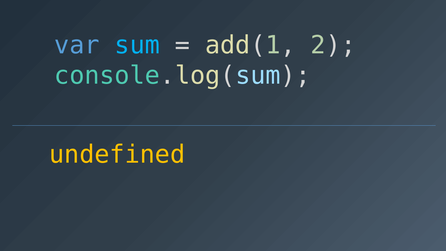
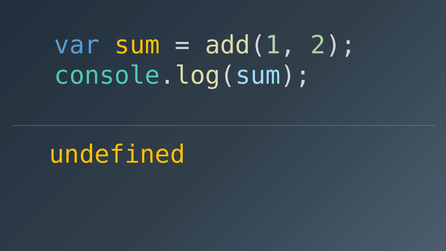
sum colour: light blue -> yellow
